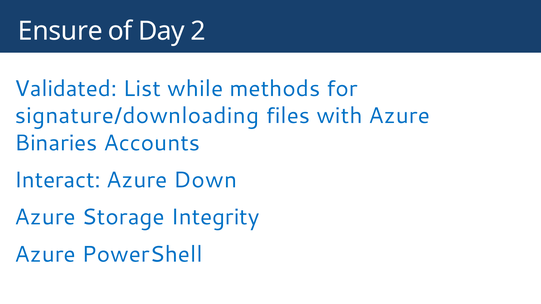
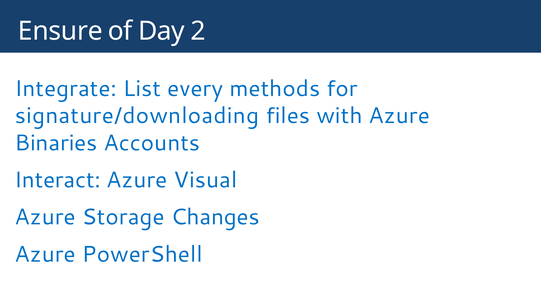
Validated: Validated -> Integrate
while: while -> every
Down: Down -> Visual
Integrity: Integrity -> Changes
